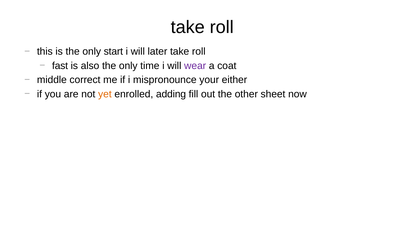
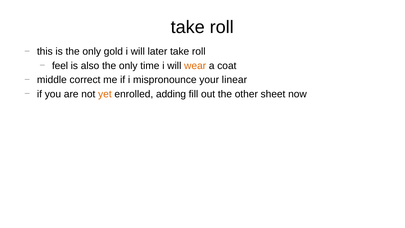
start: start -> gold
fast: fast -> feel
wear colour: purple -> orange
either: either -> linear
